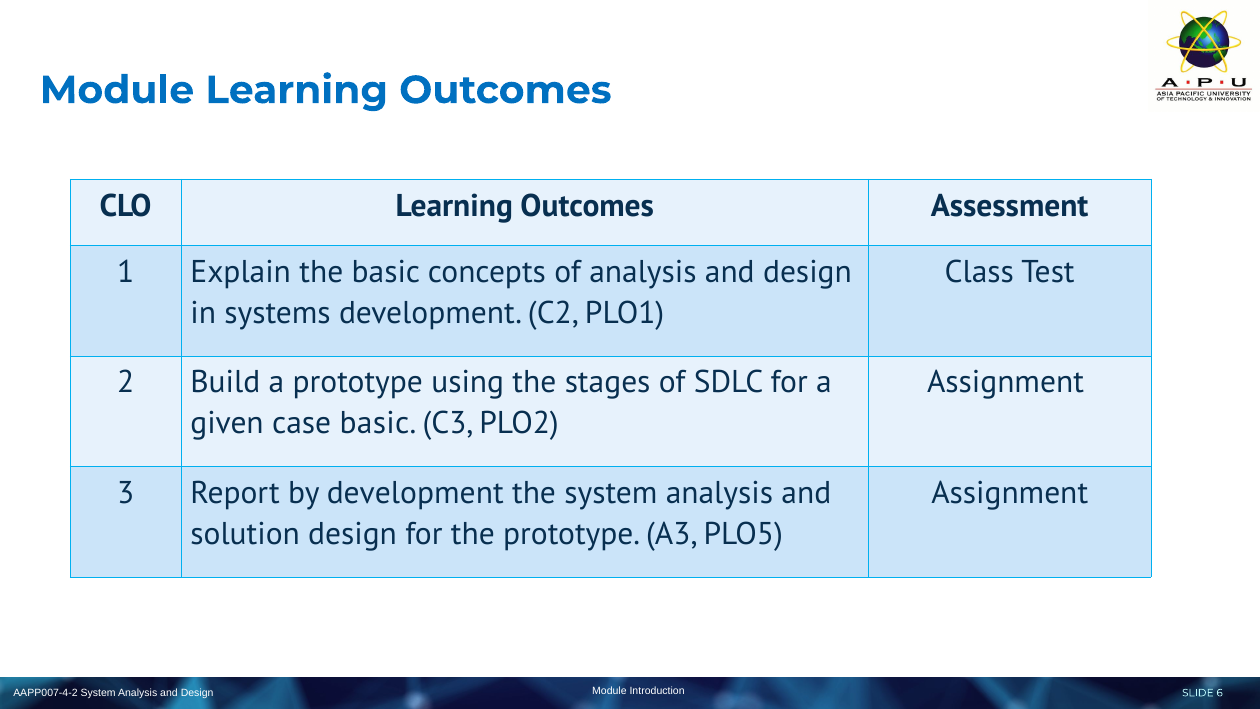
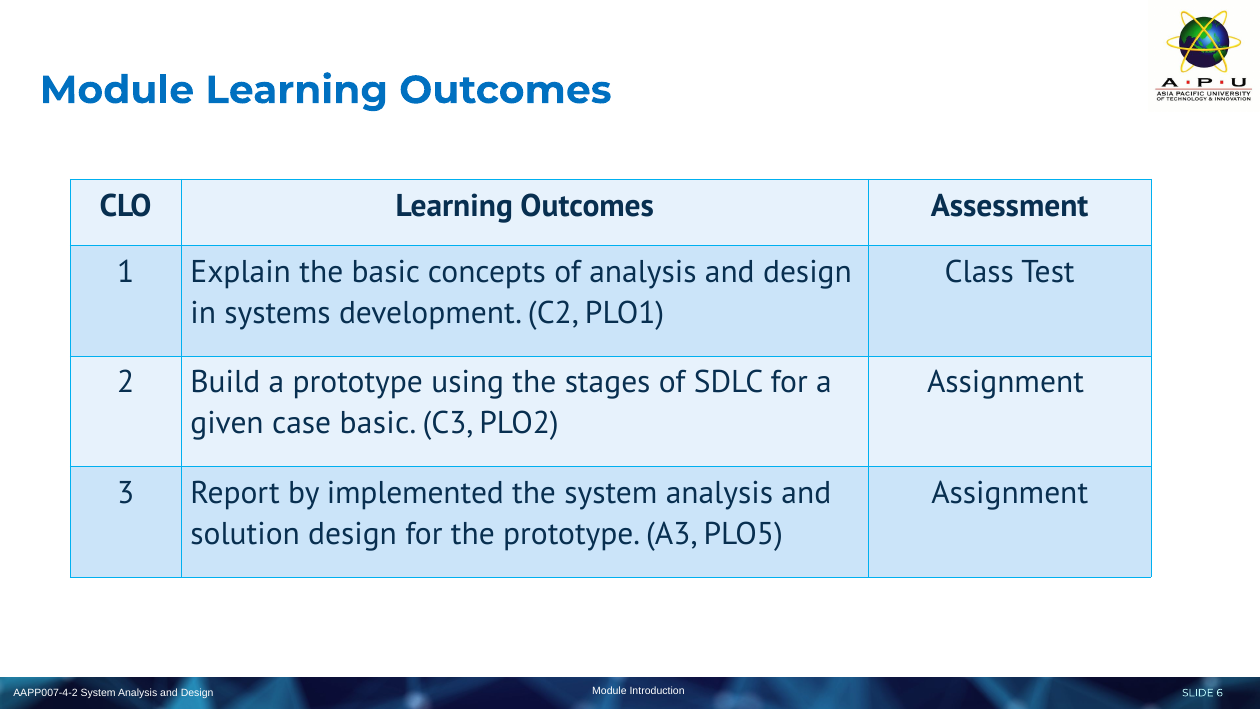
by development: development -> implemented
